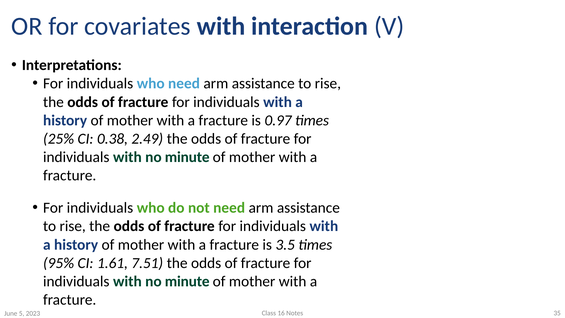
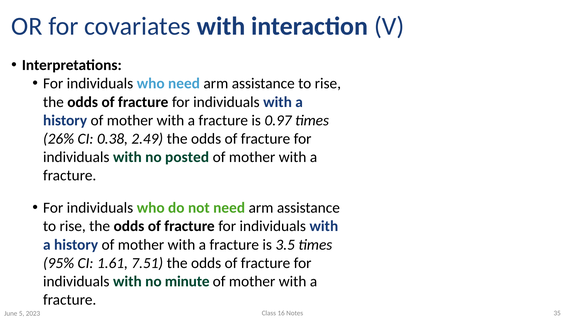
25%: 25% -> 26%
minute at (187, 157): minute -> posted
